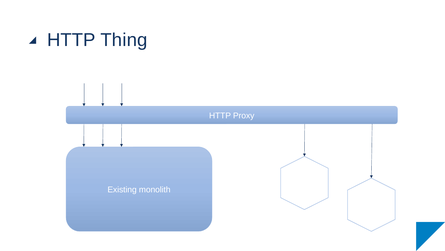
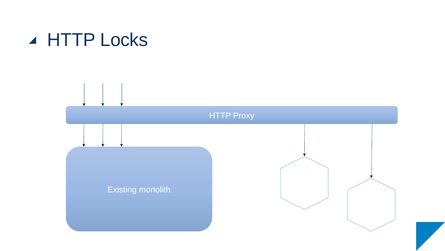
Thing: Thing -> Locks
